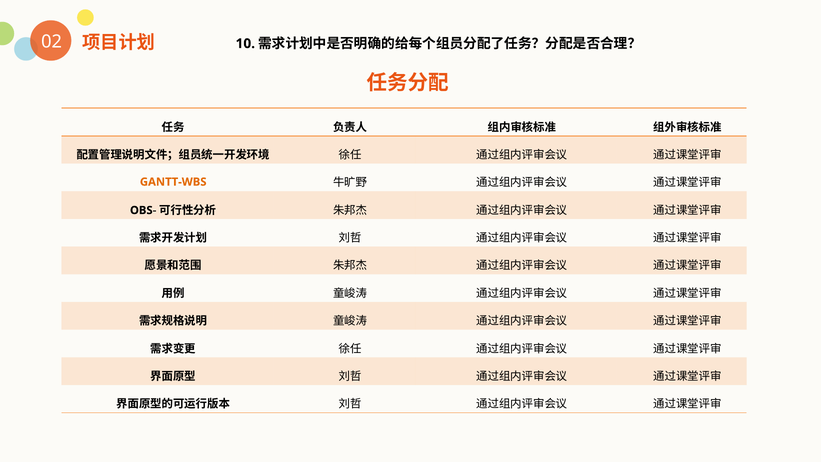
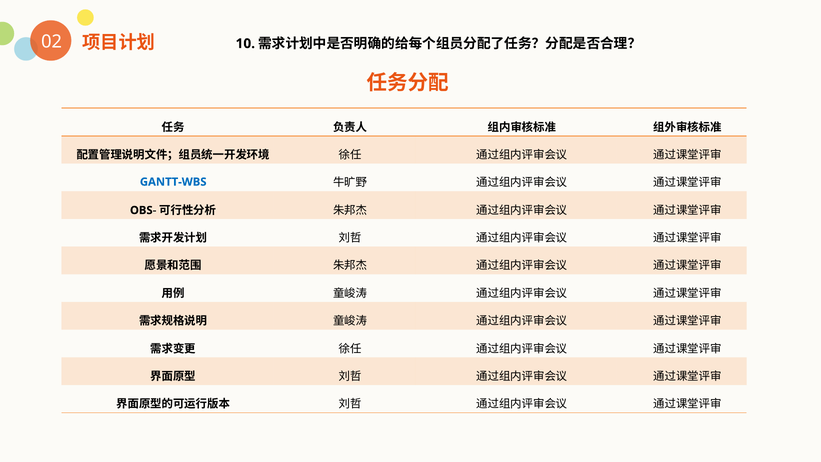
GANTT-WBS colour: orange -> blue
